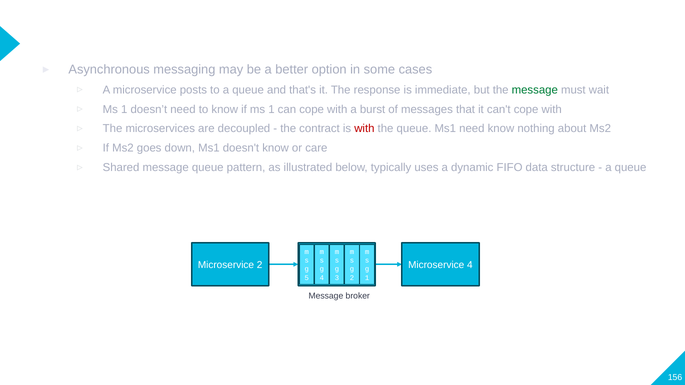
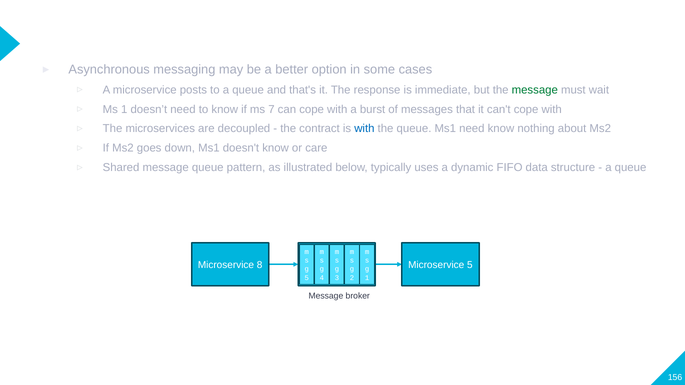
if ms 1: 1 -> 7
with at (364, 129) colour: red -> blue
Microservice 2: 2 -> 8
Microservice 4: 4 -> 5
